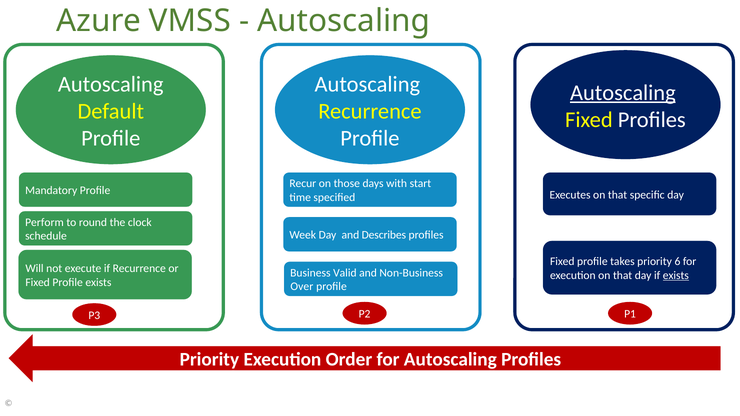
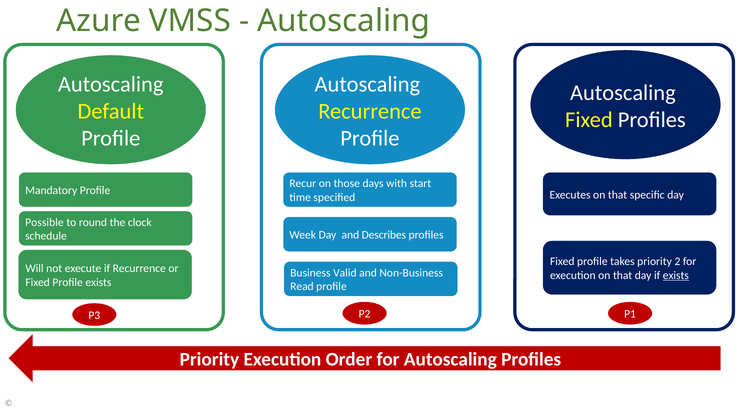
Autoscaling at (623, 93) underline: present -> none
Perform: Perform -> Possible
6: 6 -> 2
Over: Over -> Read
